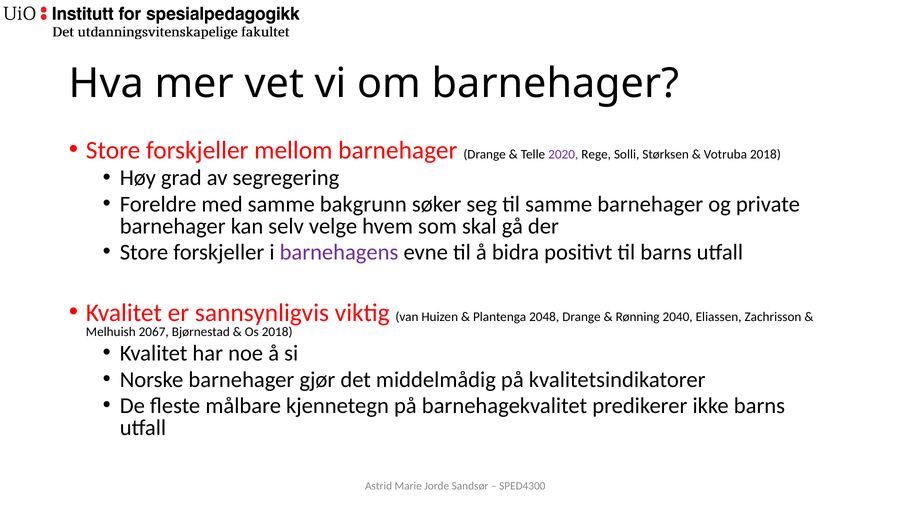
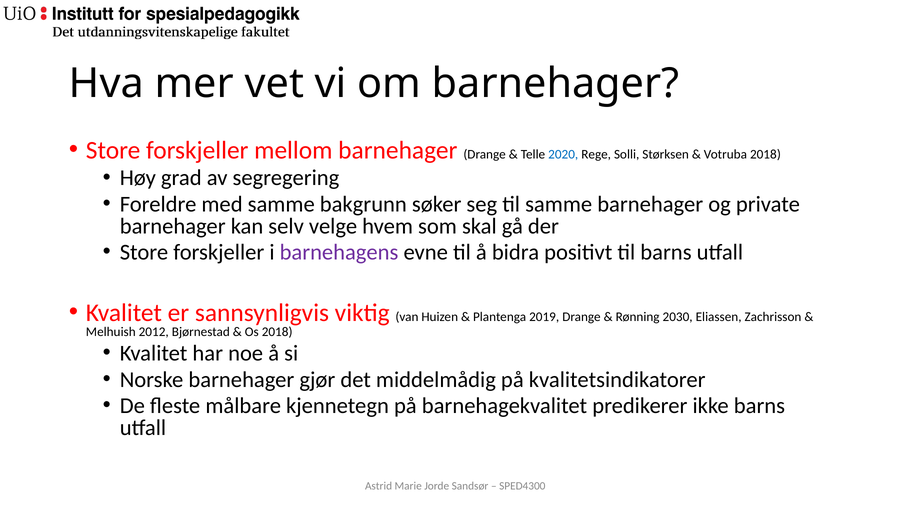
2020 colour: purple -> blue
2048: 2048 -> 2019
2040: 2040 -> 2030
2067: 2067 -> 2012
